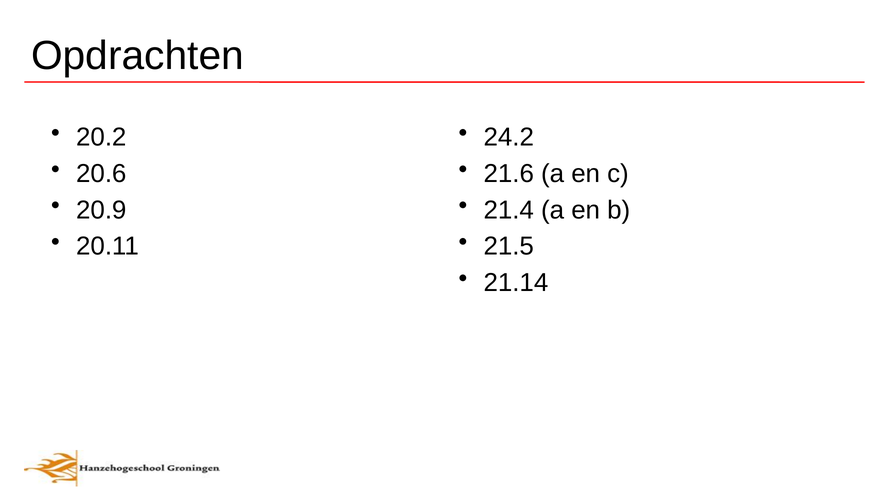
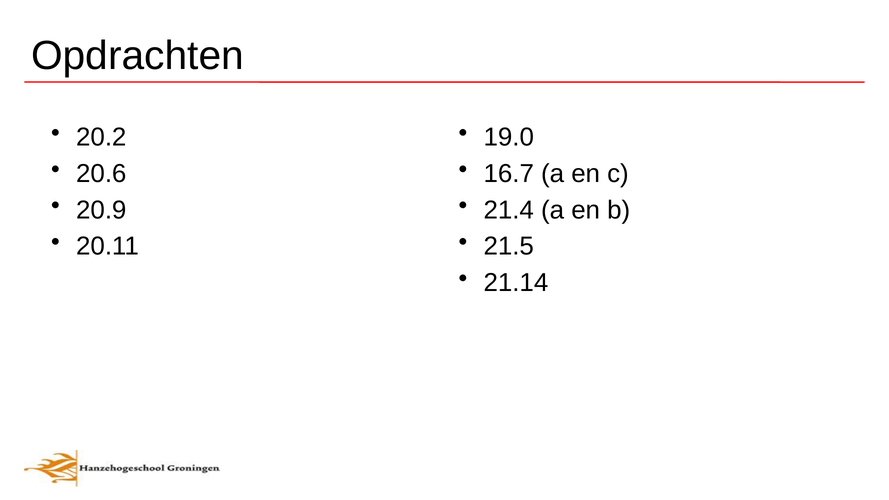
24.2: 24.2 -> 19.0
21.6: 21.6 -> 16.7
